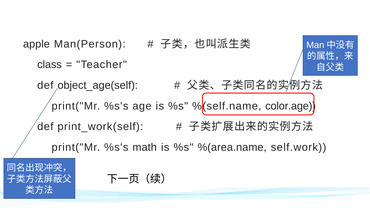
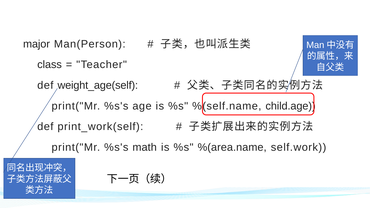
apple: apple -> major
object_age(self: object_age(self -> weight_age(self
color.age: color.age -> child.age
